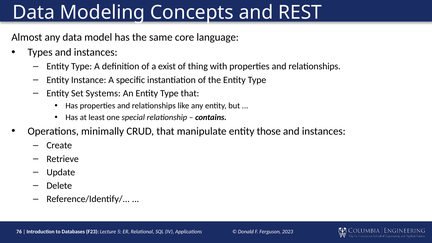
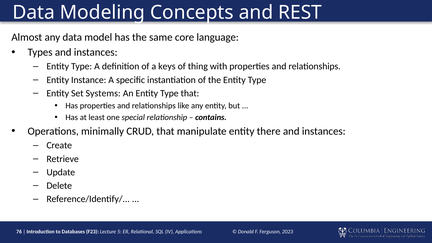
exist: exist -> keys
those: those -> there
